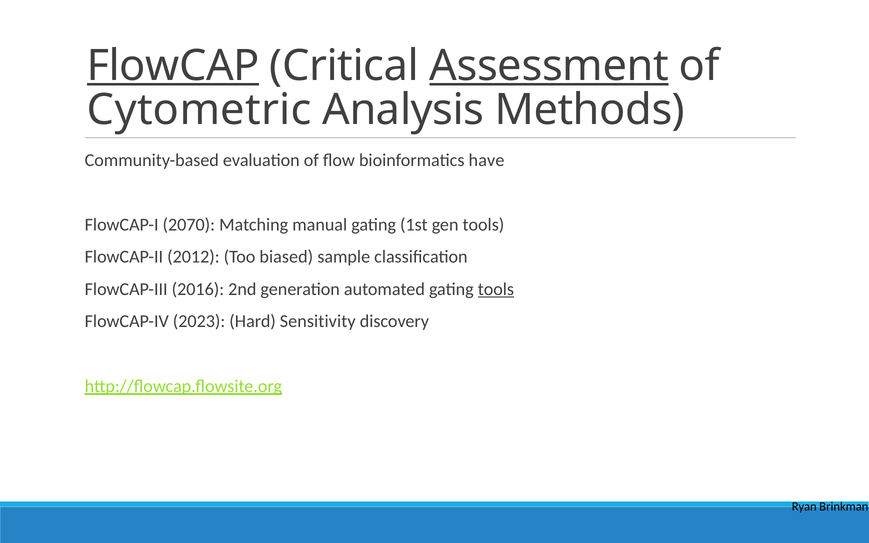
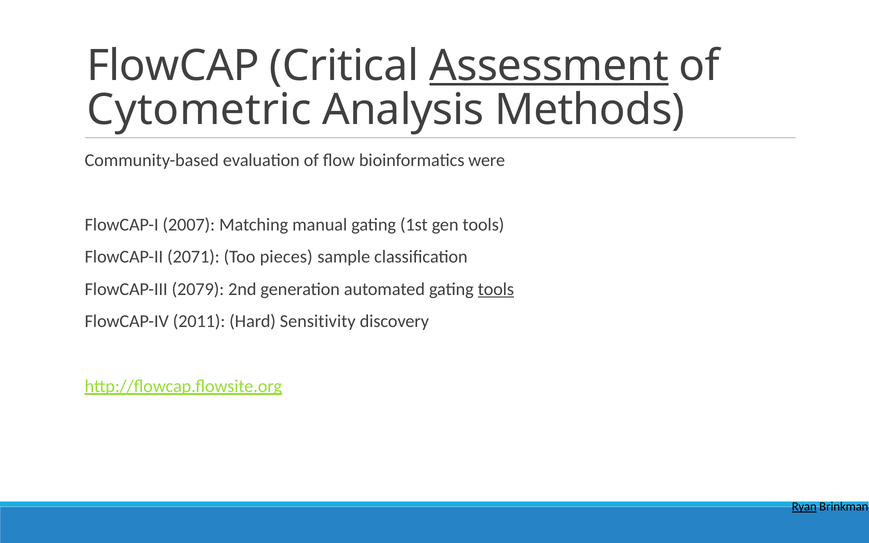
FlowCAP underline: present -> none
have: have -> were
2070: 2070 -> 2007
2012: 2012 -> 2071
biased: biased -> pieces
2016: 2016 -> 2079
2023: 2023 -> 2011
Ryan underline: none -> present
